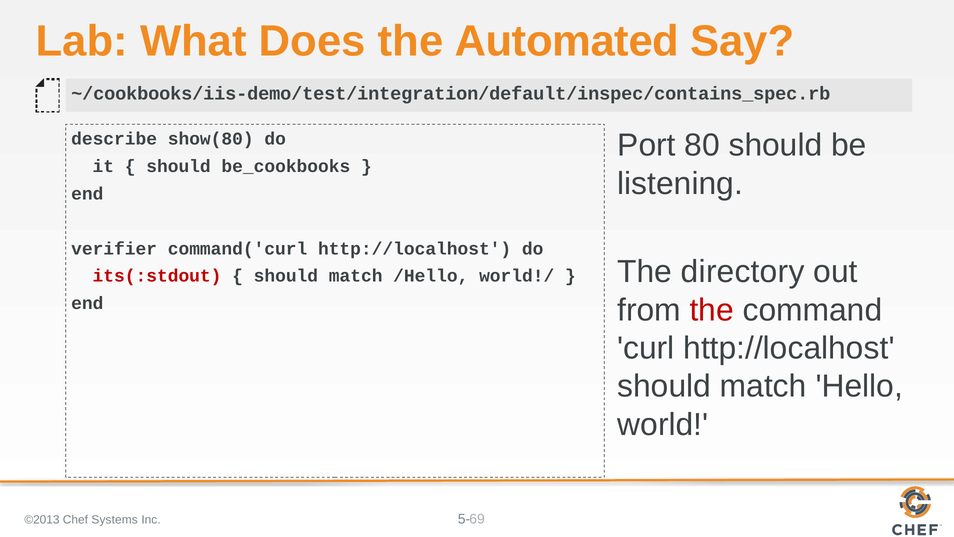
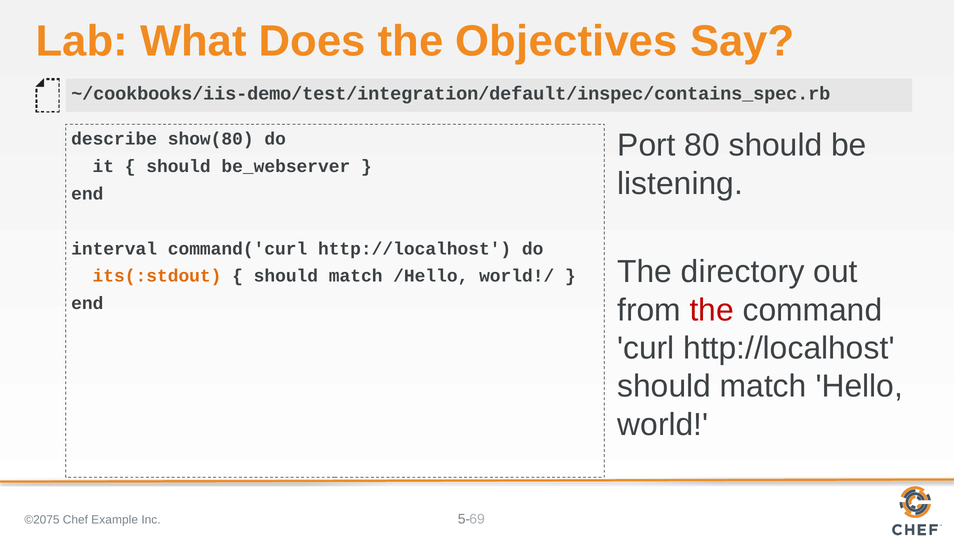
Automated: Automated -> Objectives
be_cookbooks: be_cookbooks -> be_webserver
verifier: verifier -> interval
its(:stdout colour: red -> orange
©2013: ©2013 -> ©2075
Systems: Systems -> Example
